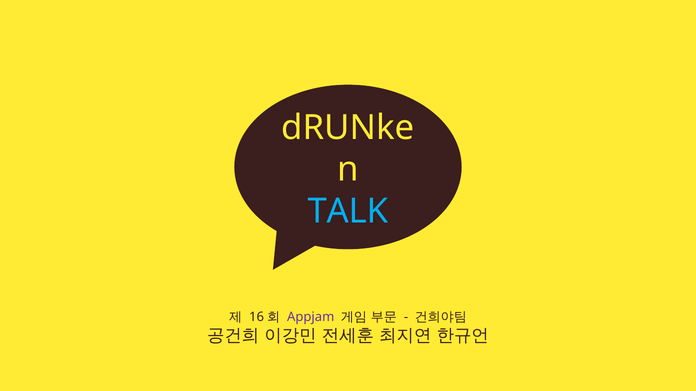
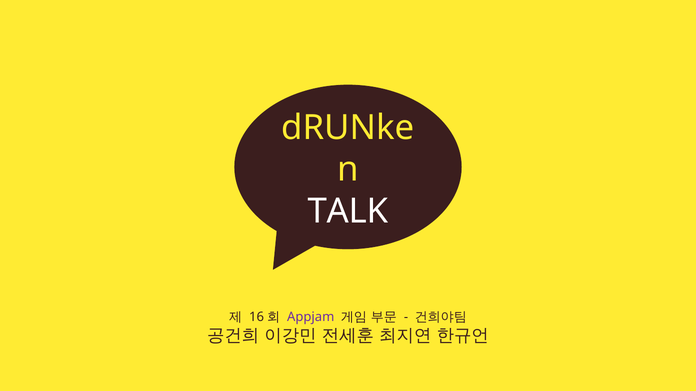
TALK colour: light blue -> white
